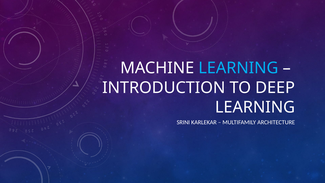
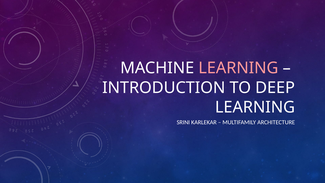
LEARNING at (238, 68) colour: light blue -> pink
